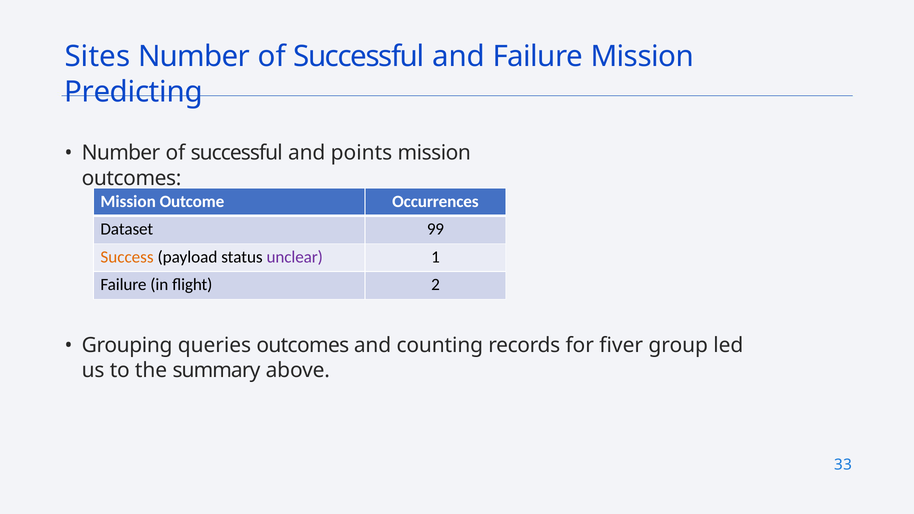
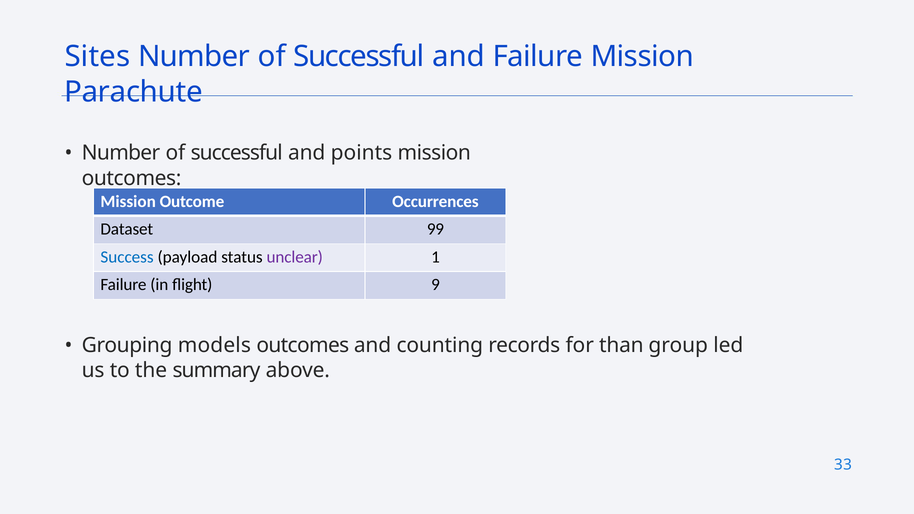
Predicting: Predicting -> Parachute
Success colour: orange -> blue
2: 2 -> 9
queries: queries -> models
fiver: fiver -> than
